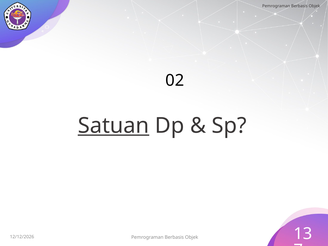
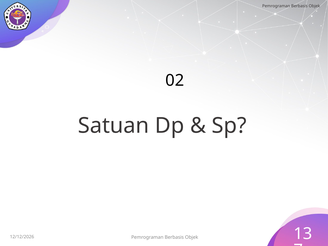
Satuan underline: present -> none
